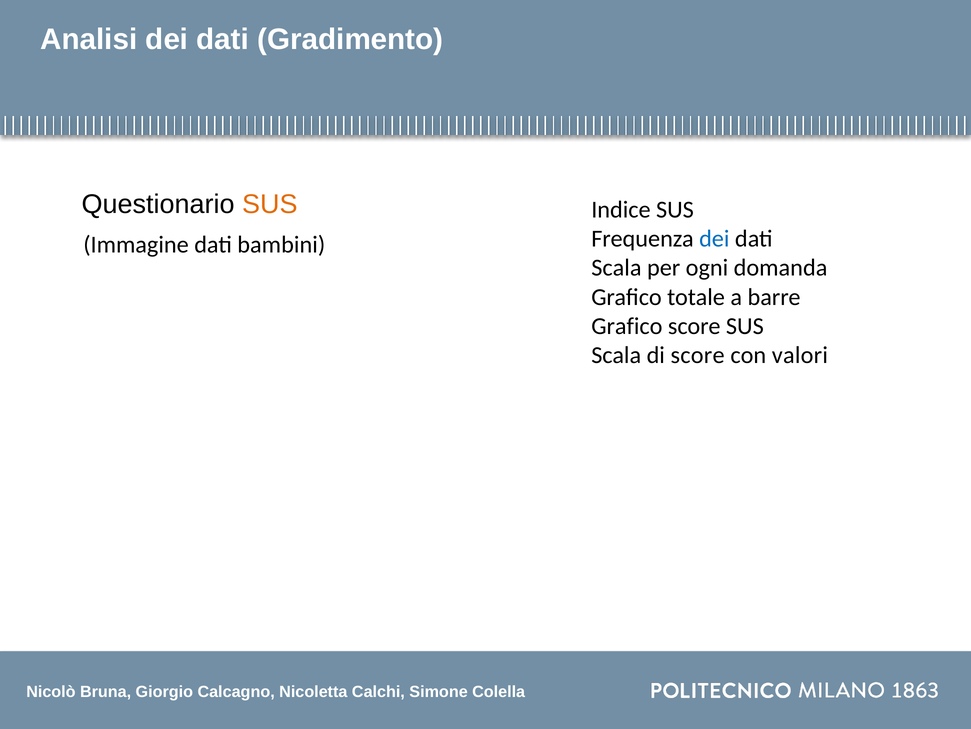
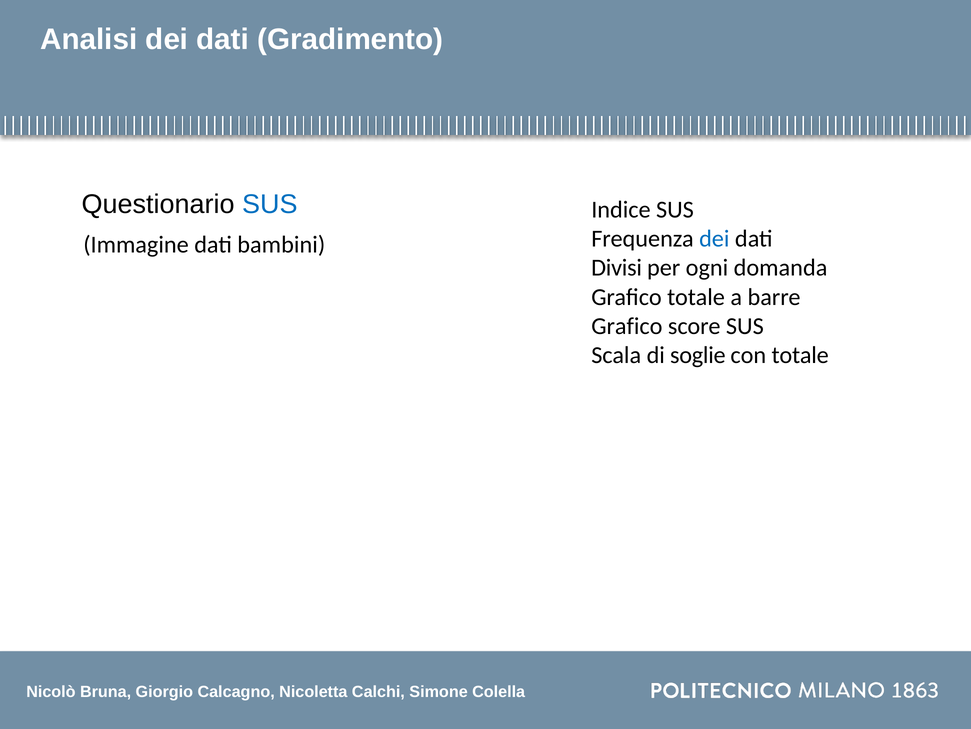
SUS at (270, 204) colour: orange -> blue
Scala at (616, 268): Scala -> Divisi
di score: score -> soglie
con valori: valori -> totale
